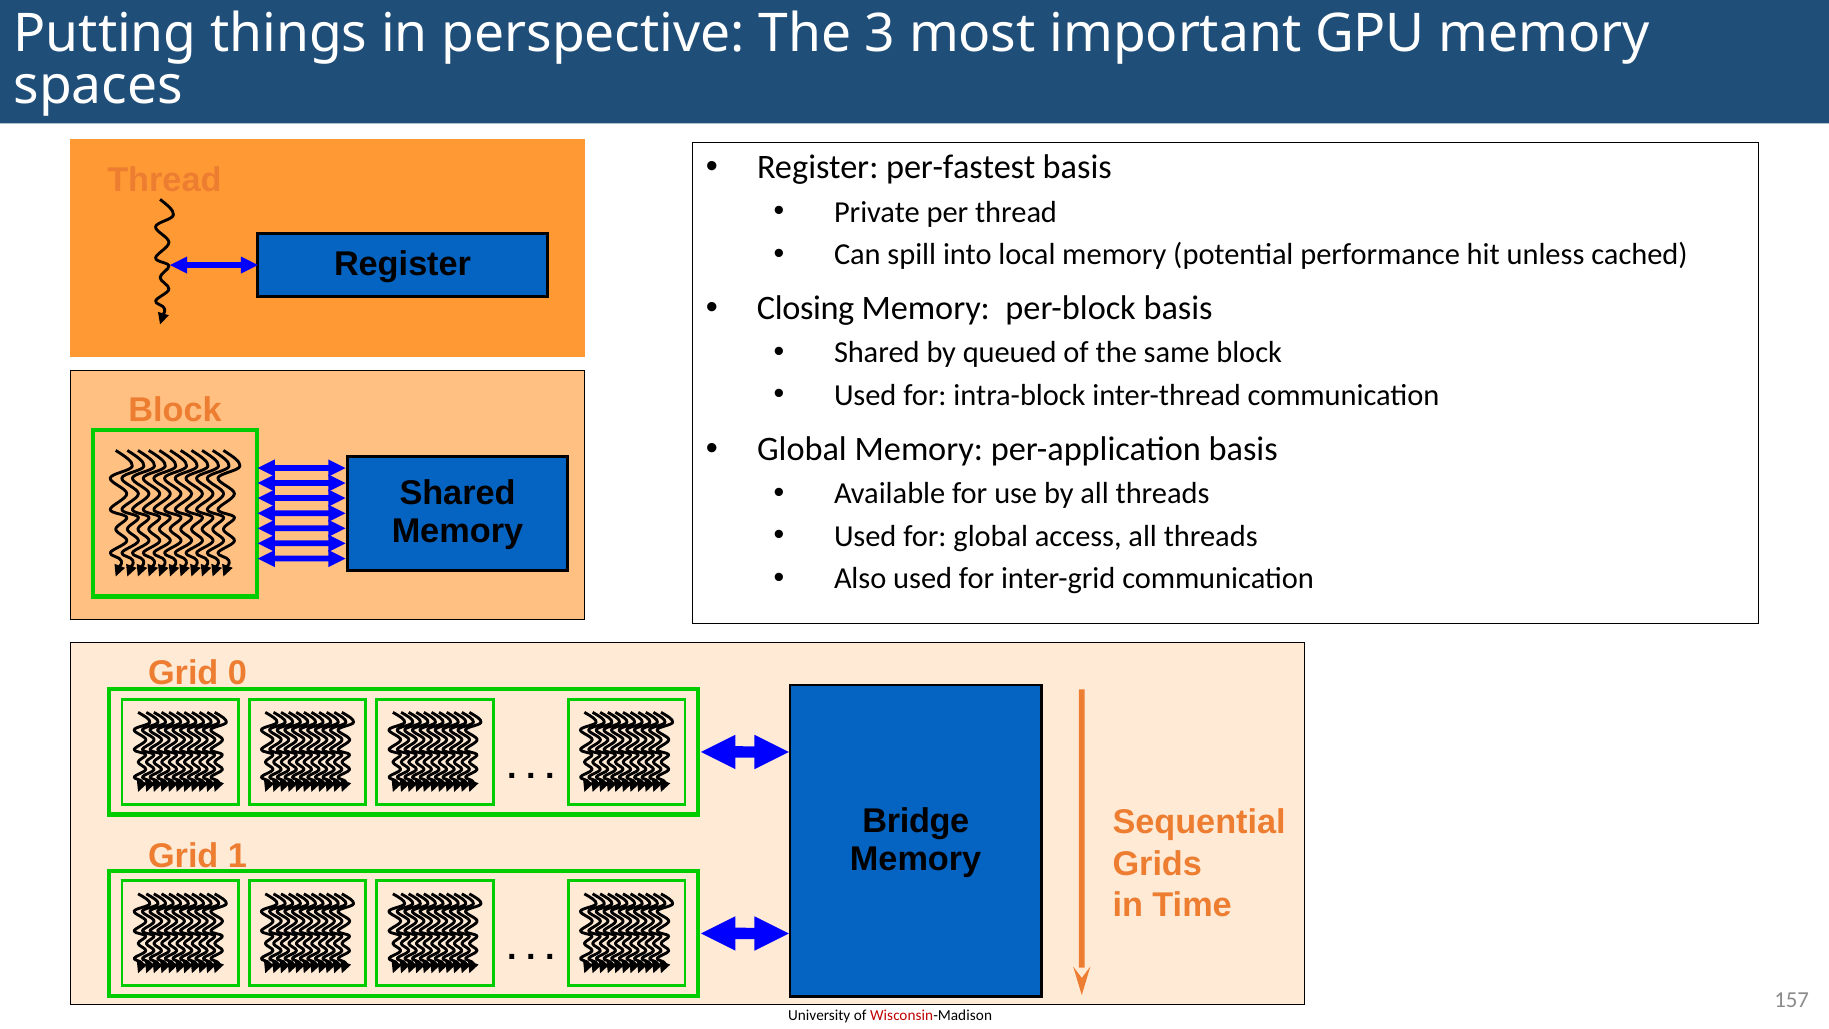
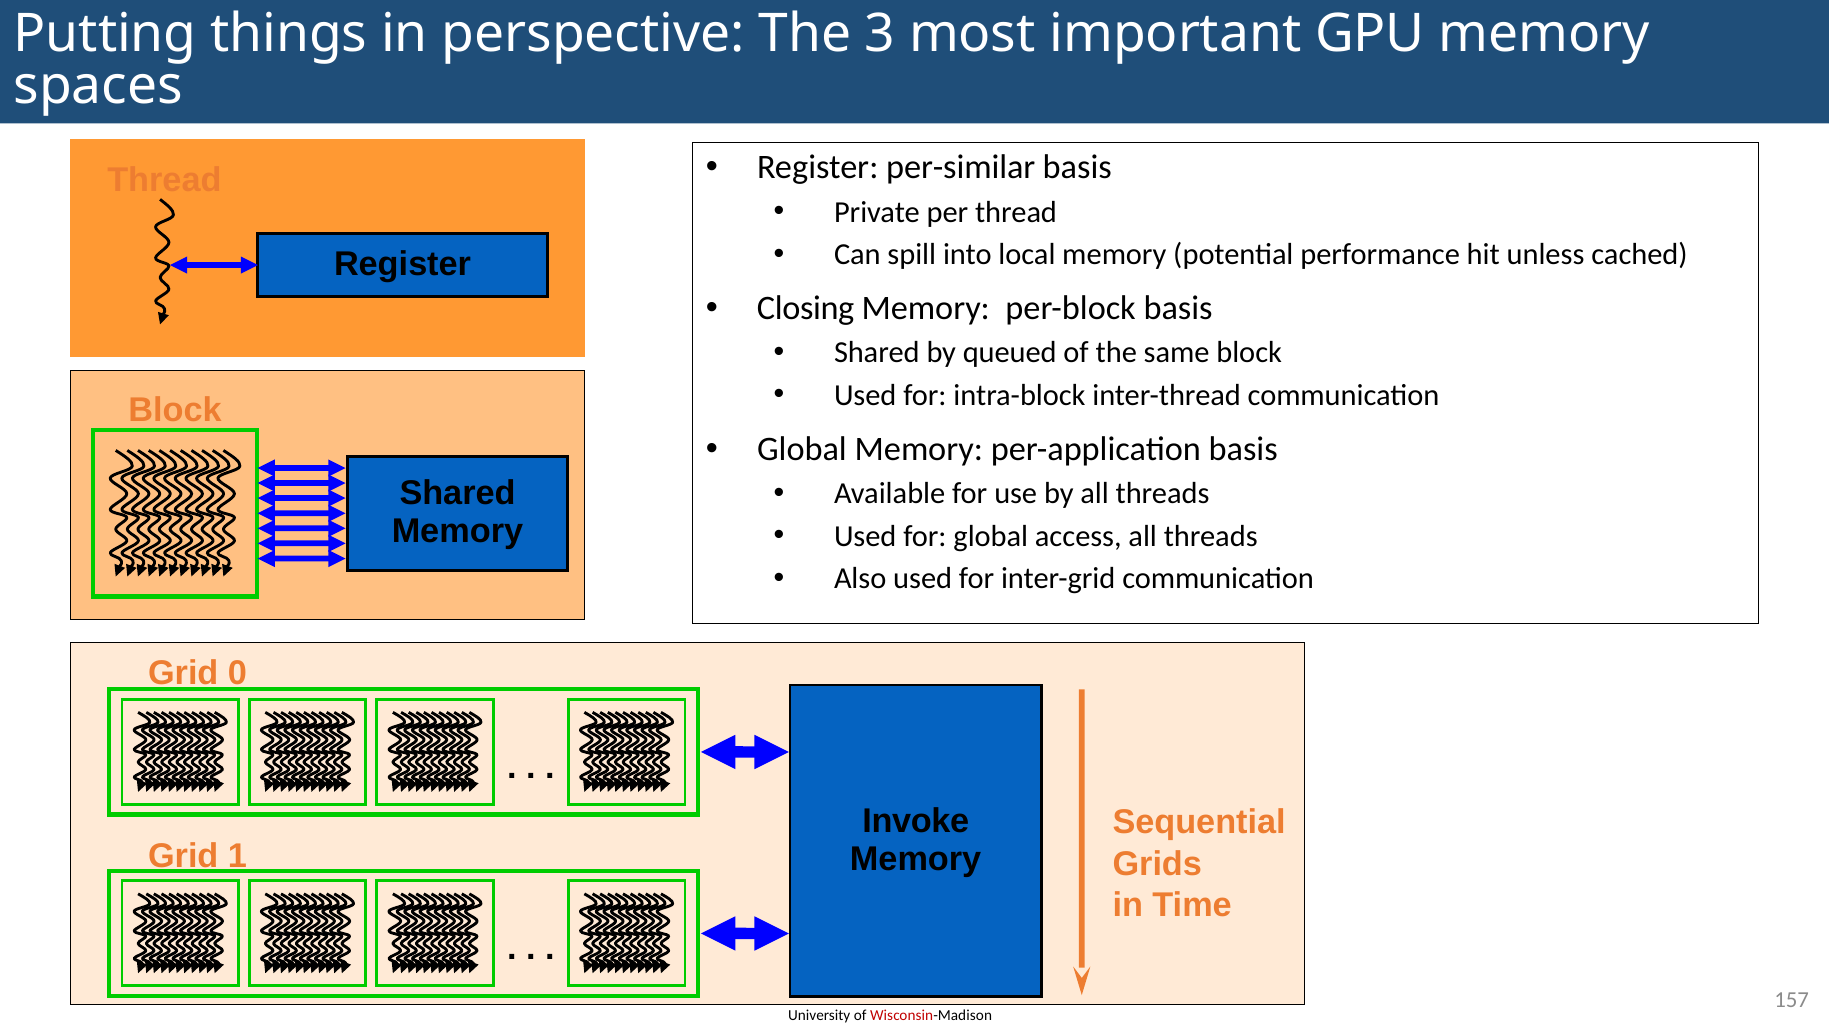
per-fastest: per-fastest -> per-similar
Bridge: Bridge -> Invoke
